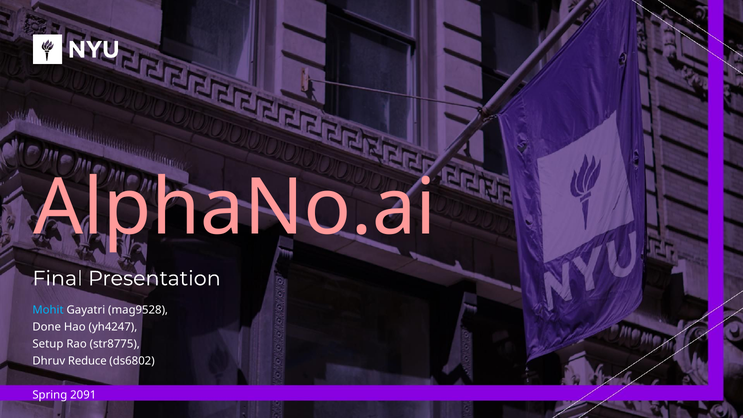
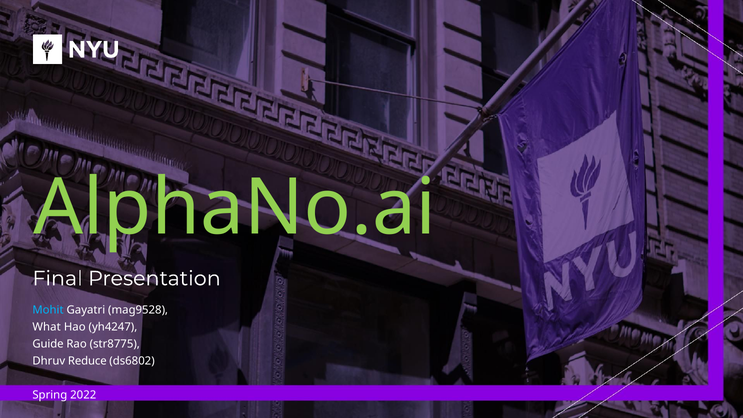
AlphaNo.ai colour: pink -> light green
Done: Done -> What
Setup: Setup -> Guide
2091: 2091 -> 2022
